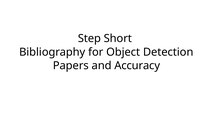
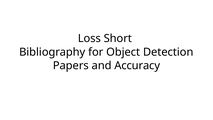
Step: Step -> Loss
